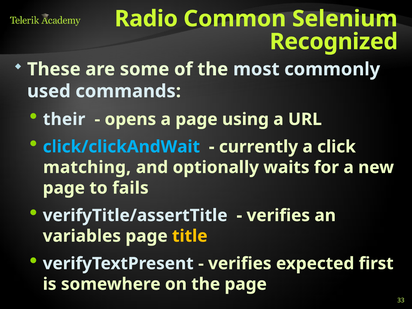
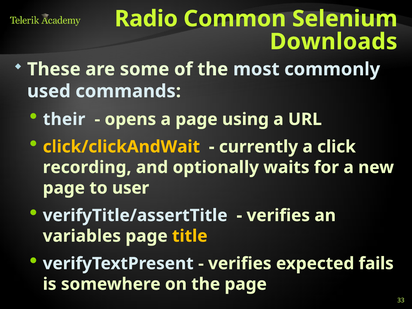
Recognized: Recognized -> Downloads
click/clickAndWait colour: light blue -> yellow
matching: matching -> recording
fails: fails -> user
first: first -> fails
